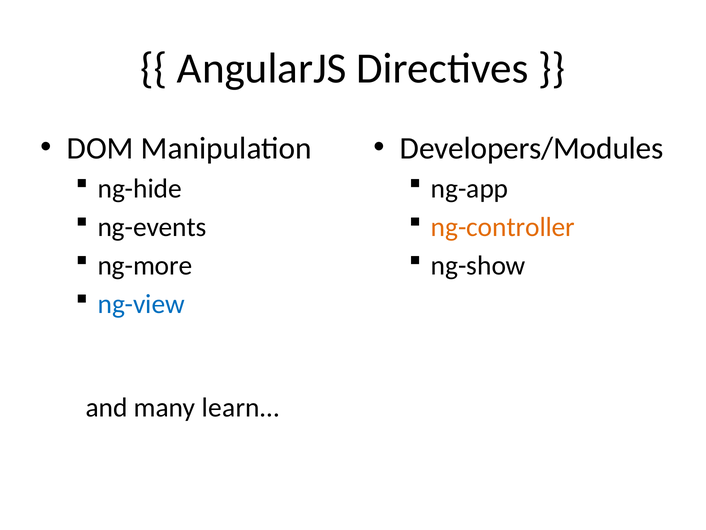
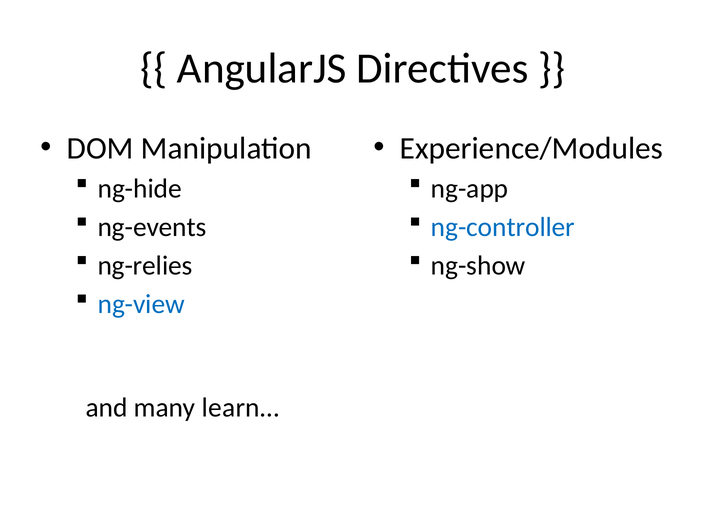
Developers/Modules: Developers/Modules -> Experience/Modules
ng-controller colour: orange -> blue
ng-more: ng-more -> ng-relies
